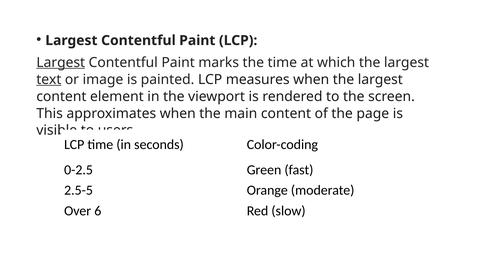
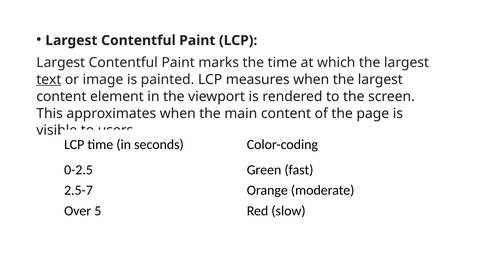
Largest at (61, 63) underline: present -> none
2.5-5: 2.5-5 -> 2.5-7
6: 6 -> 5
